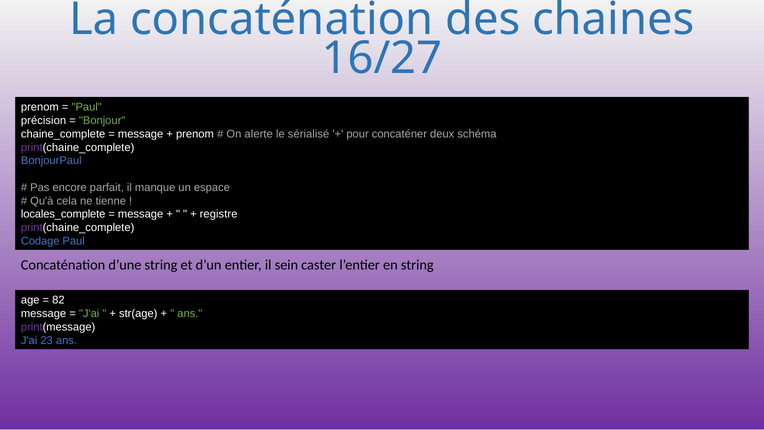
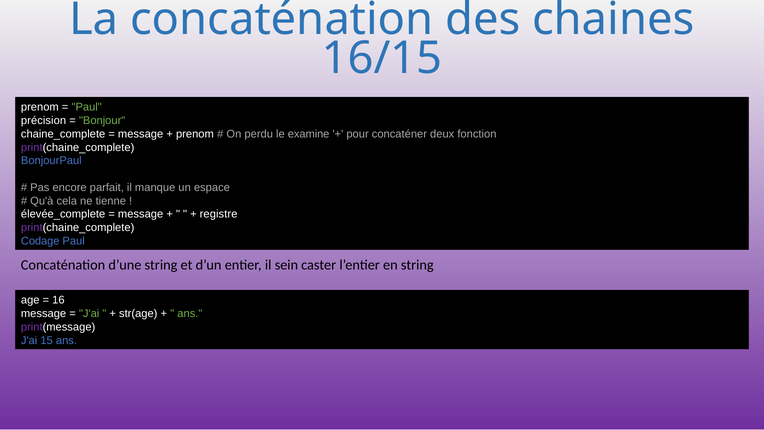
16/27: 16/27 -> 16/15
alerte: alerte -> perdu
sérialisé: sérialisé -> examine
schéma: schéma -> fonction
locales_complete: locales_complete -> élevée_complete
82: 82 -> 16
23: 23 -> 15
